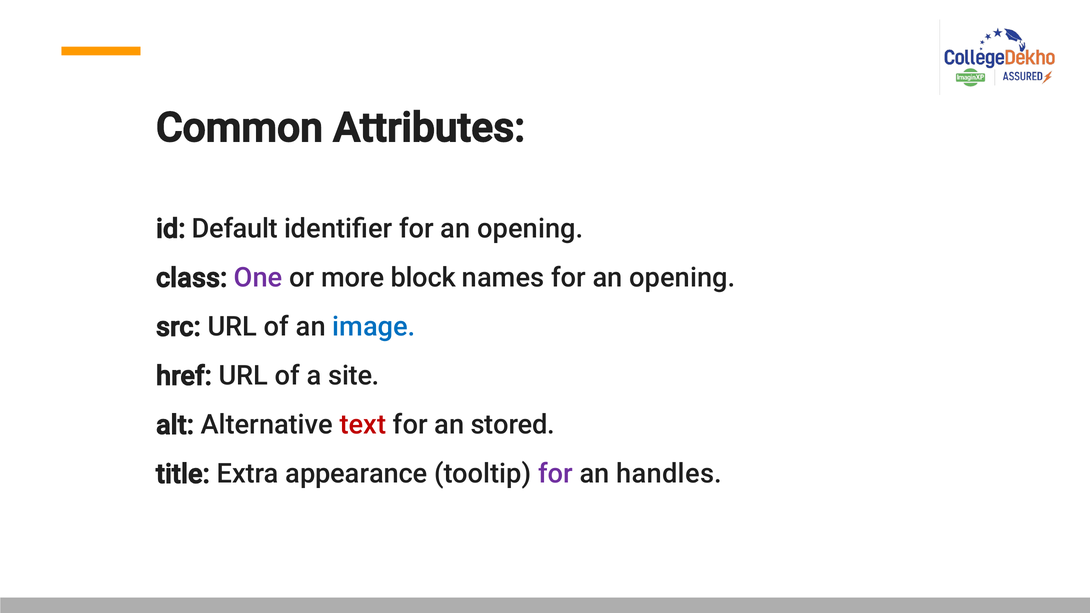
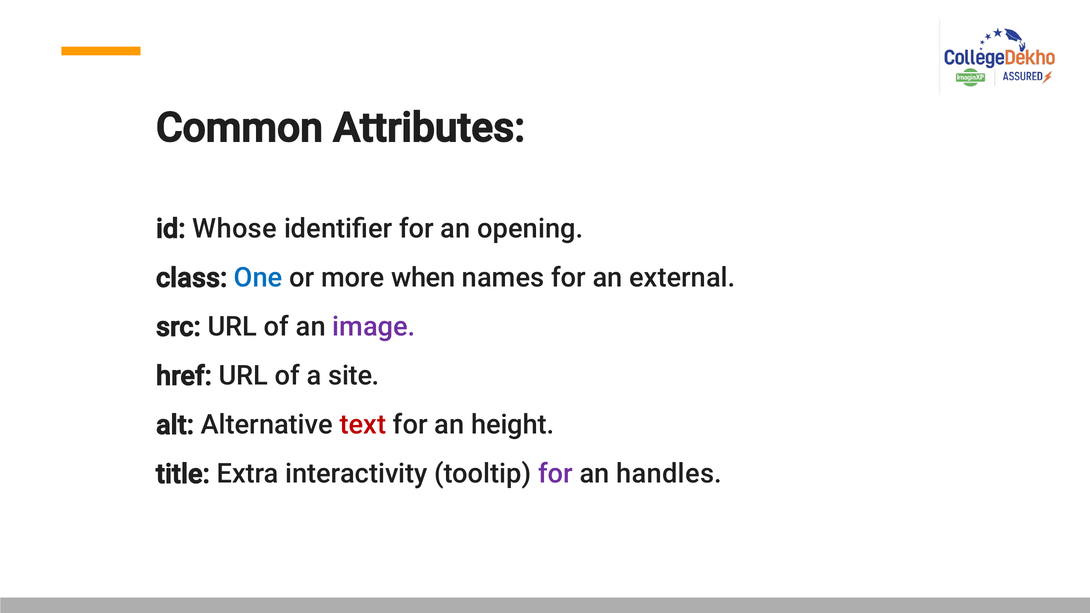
Default: Default -> Whose
One colour: purple -> blue
block: block -> when
names for an opening: opening -> external
image colour: blue -> purple
stored: stored -> height
appearance: appearance -> interactivity
